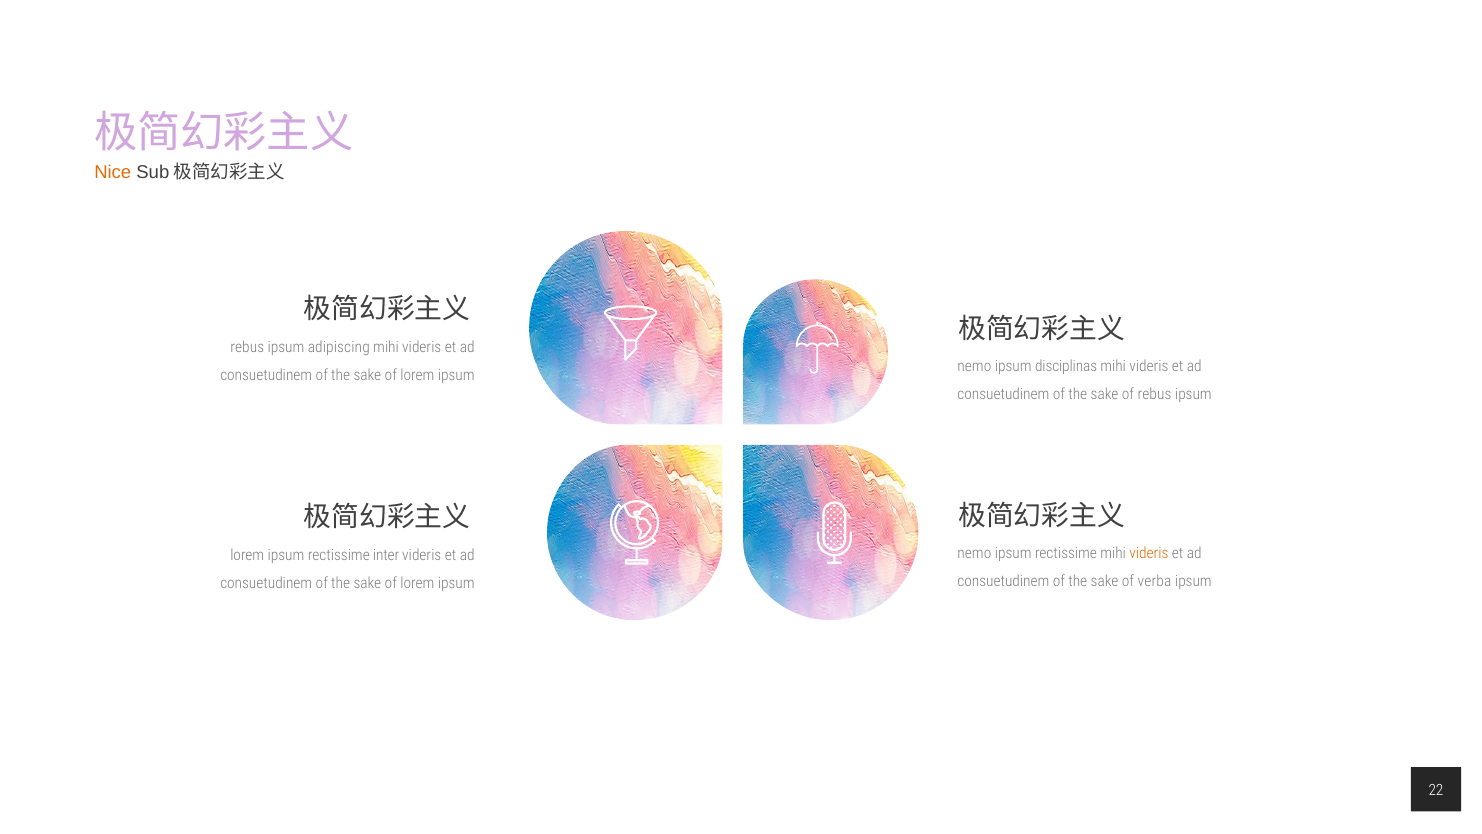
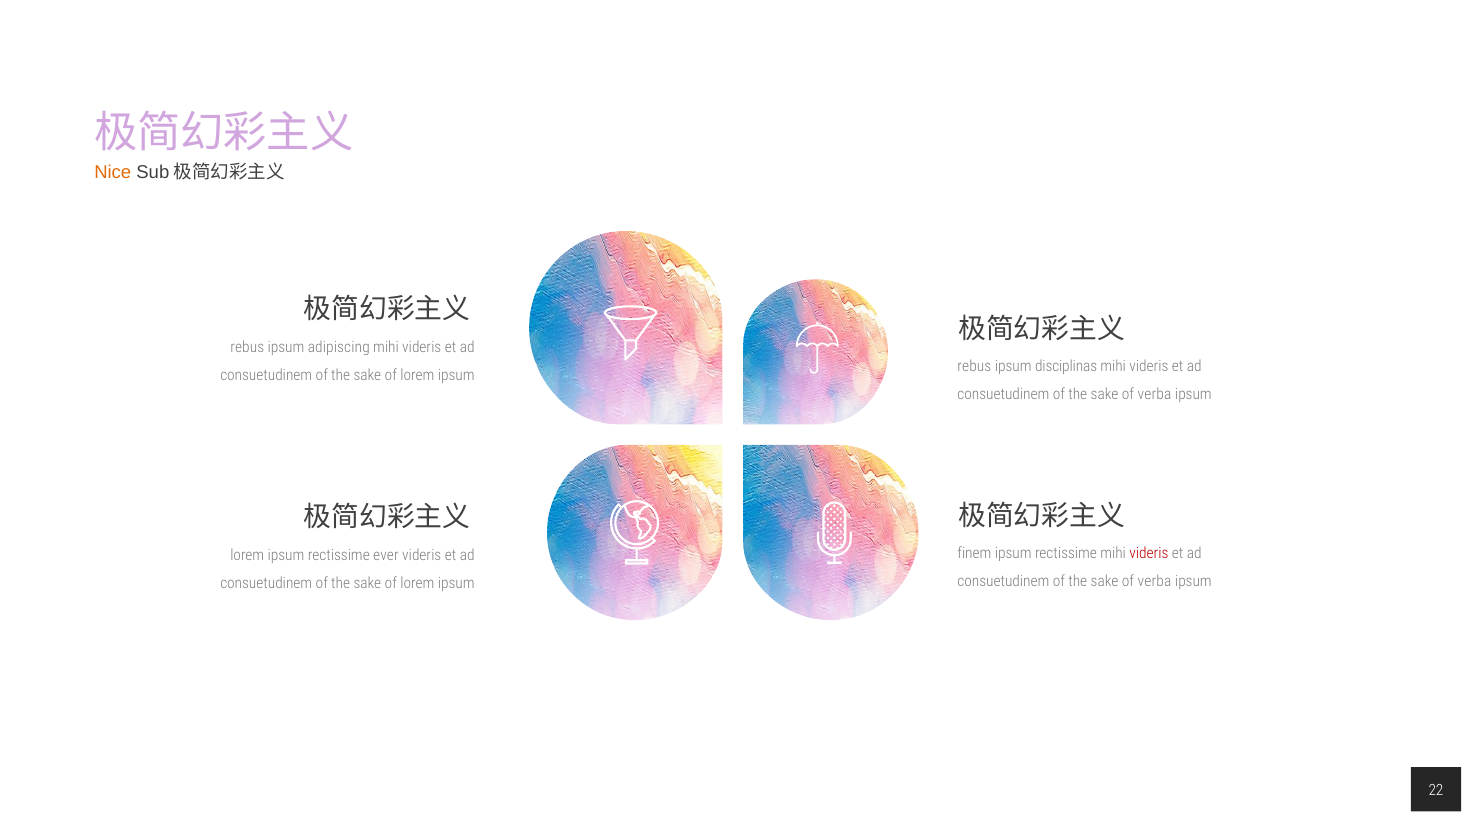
nemo at (974, 367): nemo -> rebus
rebus at (1155, 394): rebus -> verba
nemo at (974, 554): nemo -> finem
videris at (1149, 554) colour: orange -> red
inter: inter -> ever
